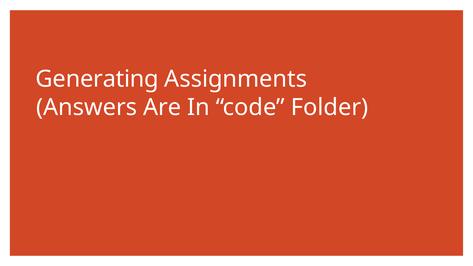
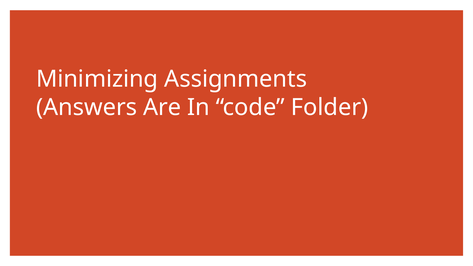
Generating: Generating -> Minimizing
